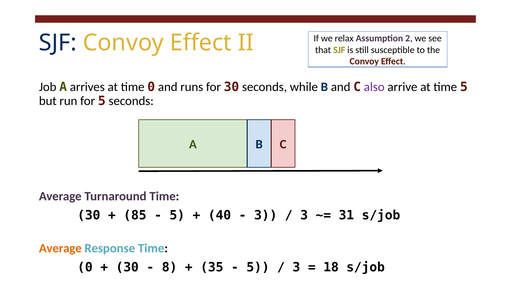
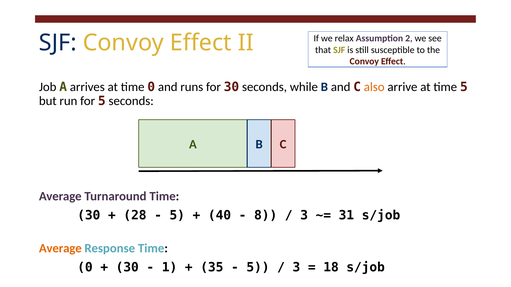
also colour: purple -> orange
85: 85 -> 28
3 at (266, 216): 3 -> 8
8: 8 -> 1
